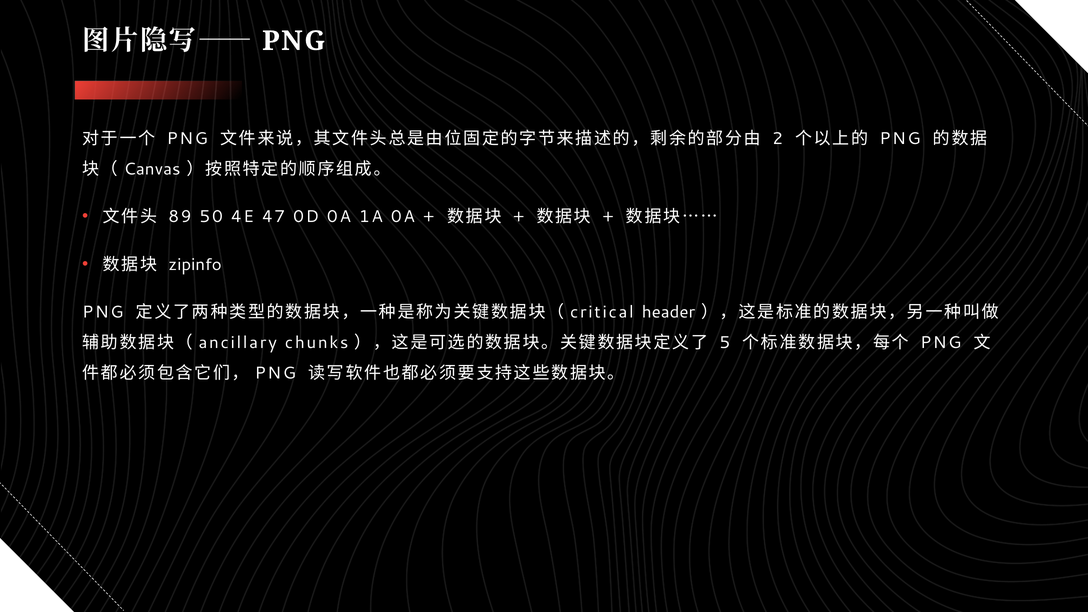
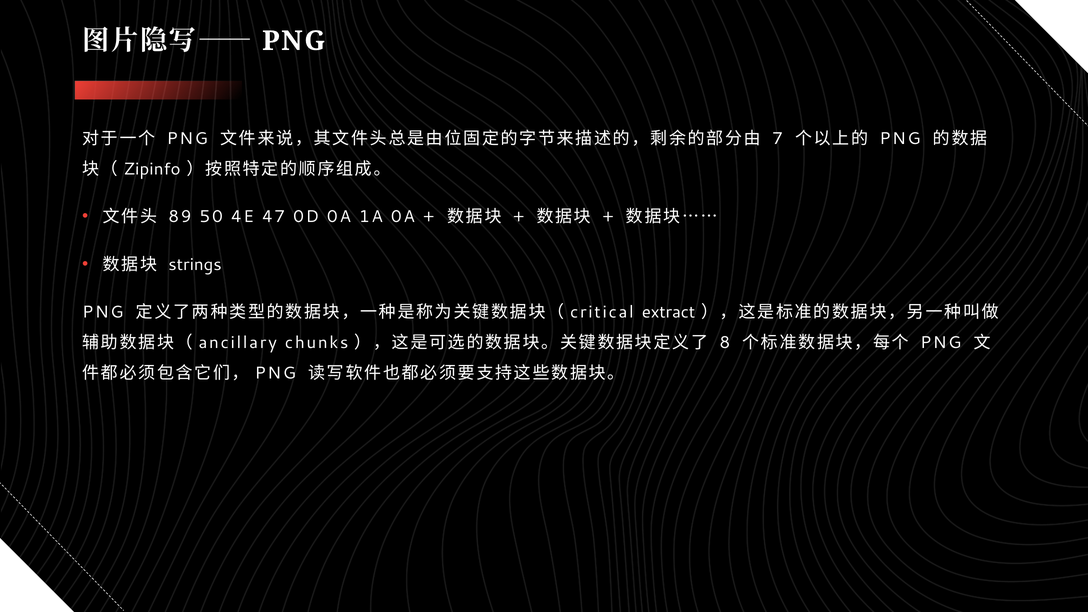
2: 2 -> 7
Canvas: Canvas -> Zipinfo
zipinfo: zipinfo -> strings
header: header -> extract
5: 5 -> 8
